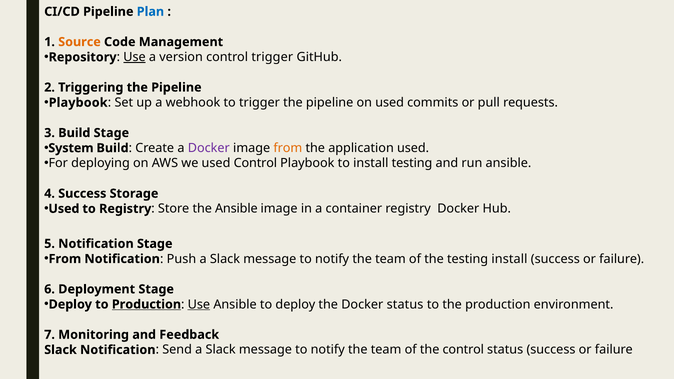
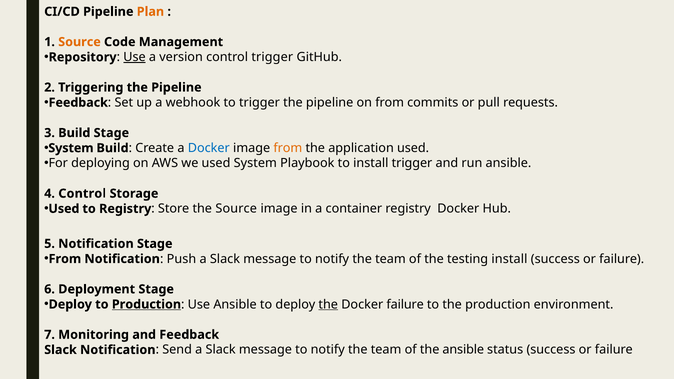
Plan colour: blue -> orange
Playbook at (78, 103): Playbook -> Feedback
on used: used -> from
Docker at (209, 148) colour: purple -> blue
used Control: Control -> System
install testing: testing -> trigger
4 Success: Success -> Control
the Ansible: Ansible -> Source
Use at (199, 304) underline: present -> none
the at (328, 304) underline: none -> present
Docker status: status -> failure
the control: control -> ansible
